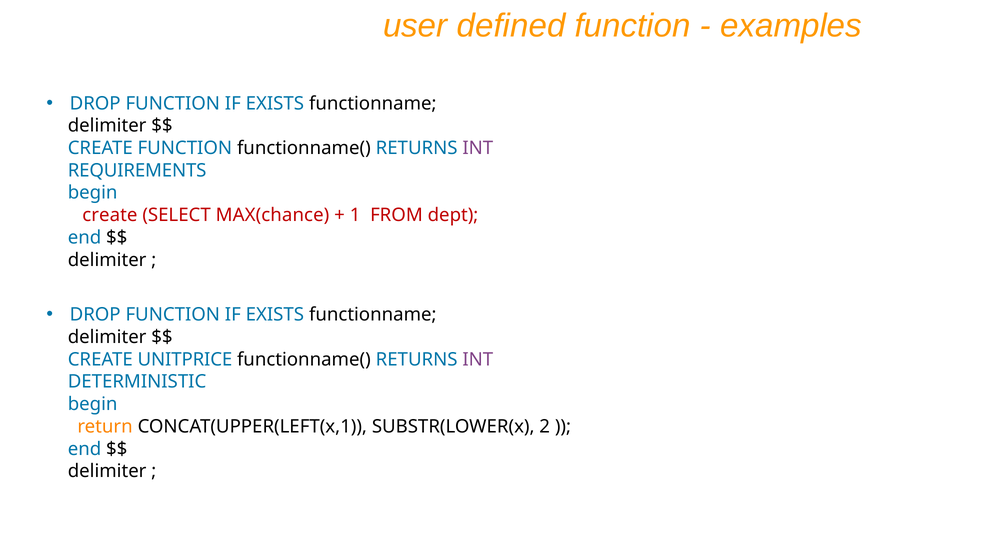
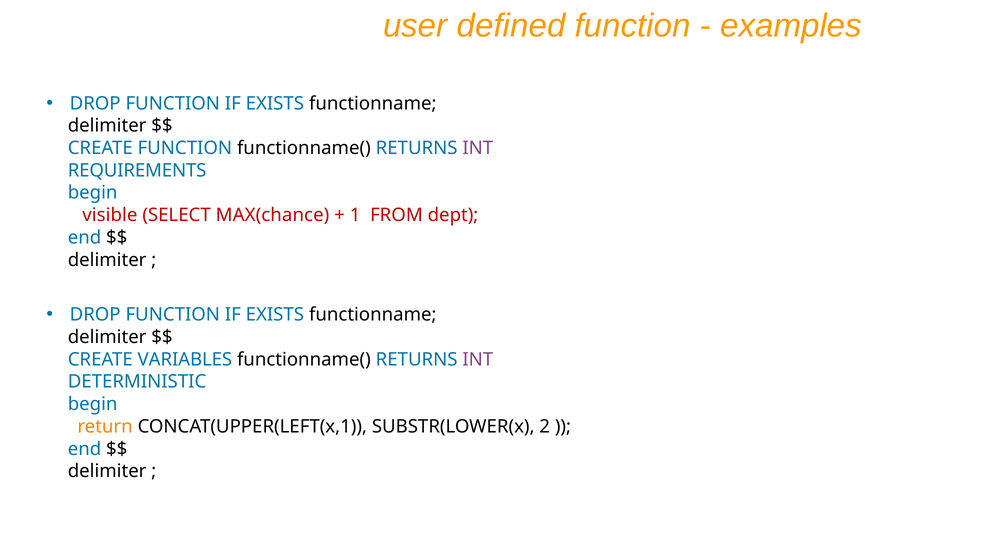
create at (110, 215): create -> visible
UNITPRICE: UNITPRICE -> VARIABLES
